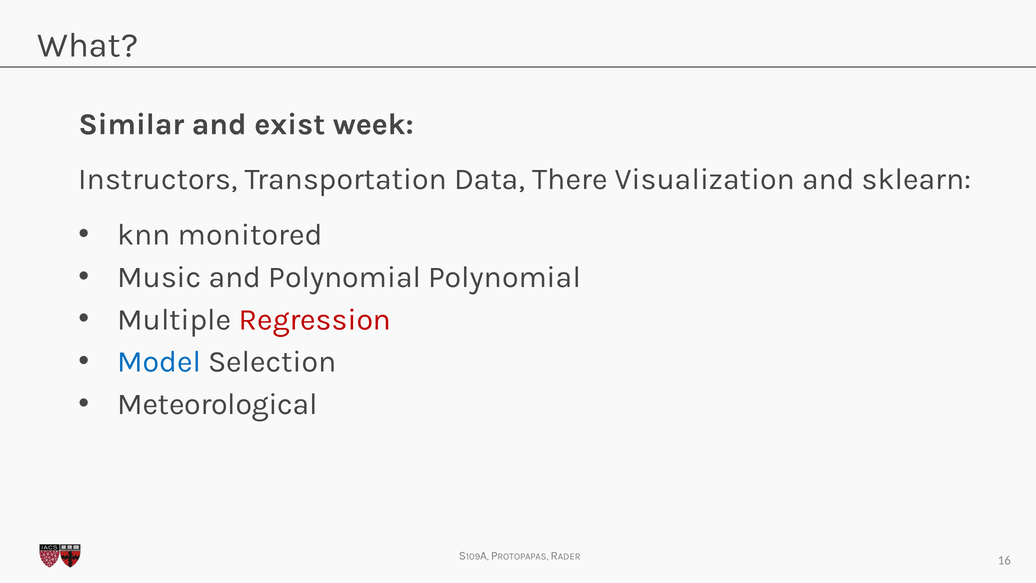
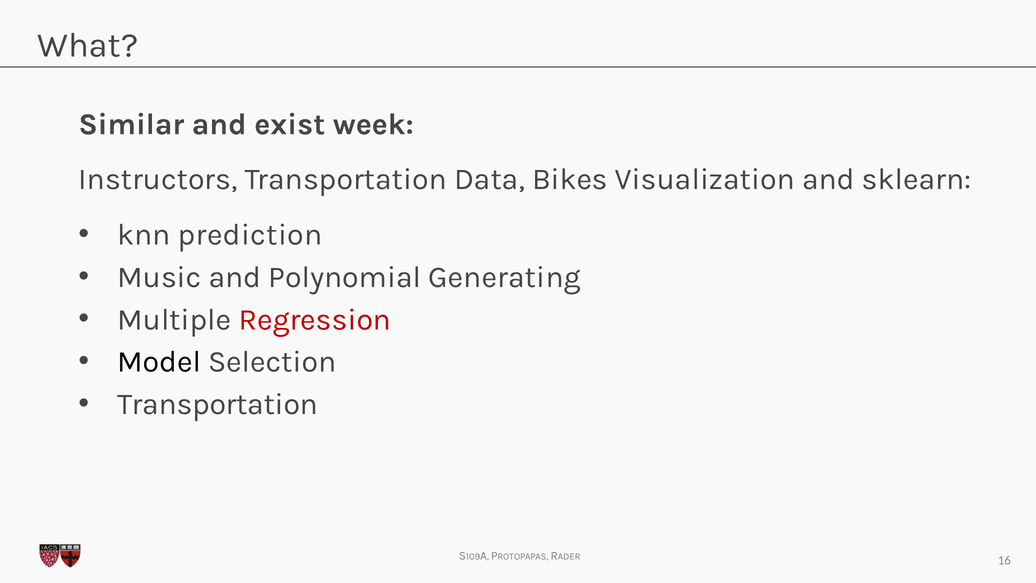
There: There -> Bikes
monitored: monitored -> prediction
Polynomial Polynomial: Polynomial -> Generating
Model colour: blue -> black
Meteorological at (217, 404): Meteorological -> Transportation
